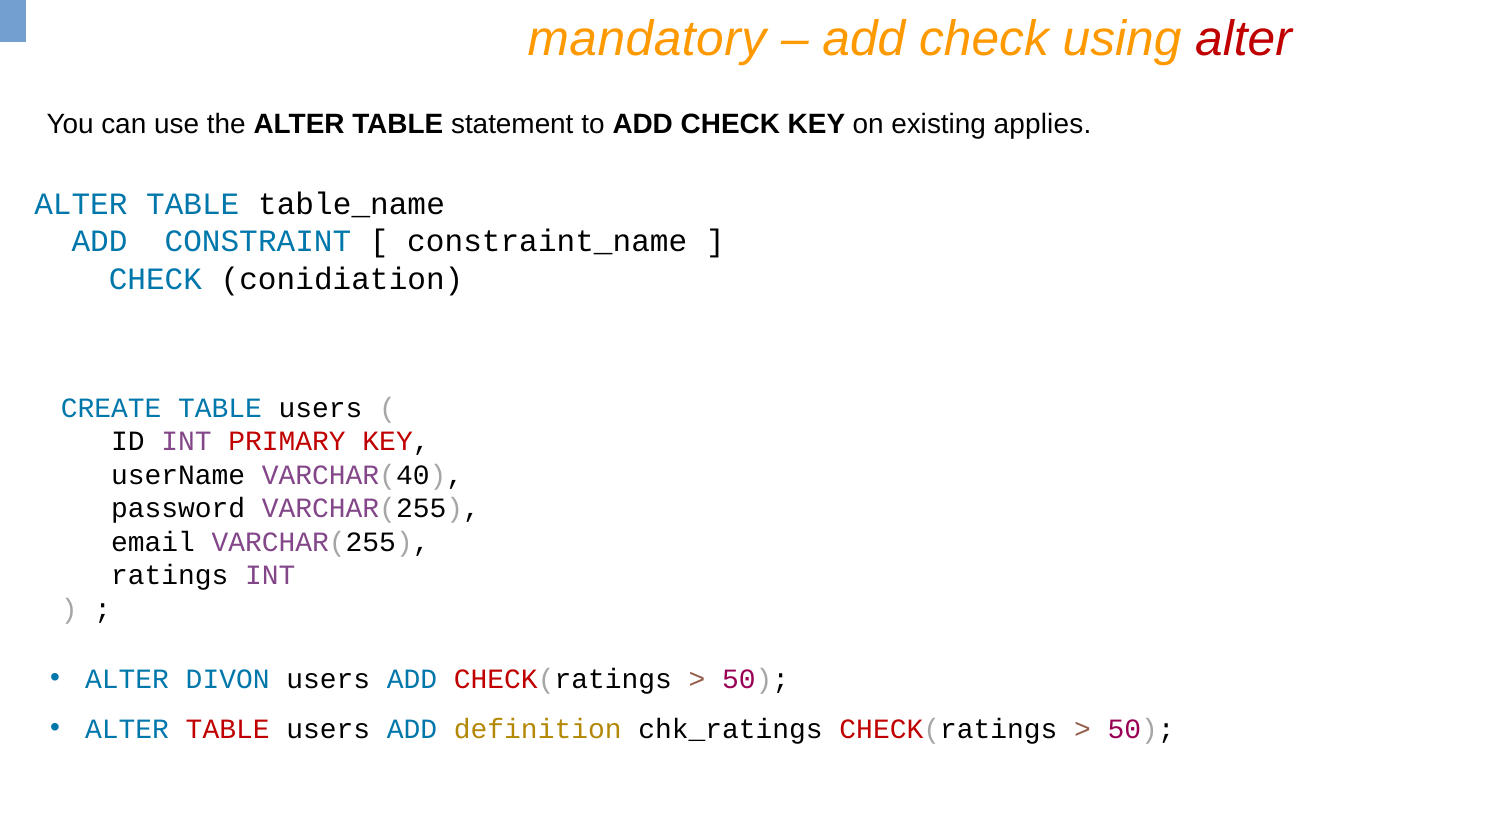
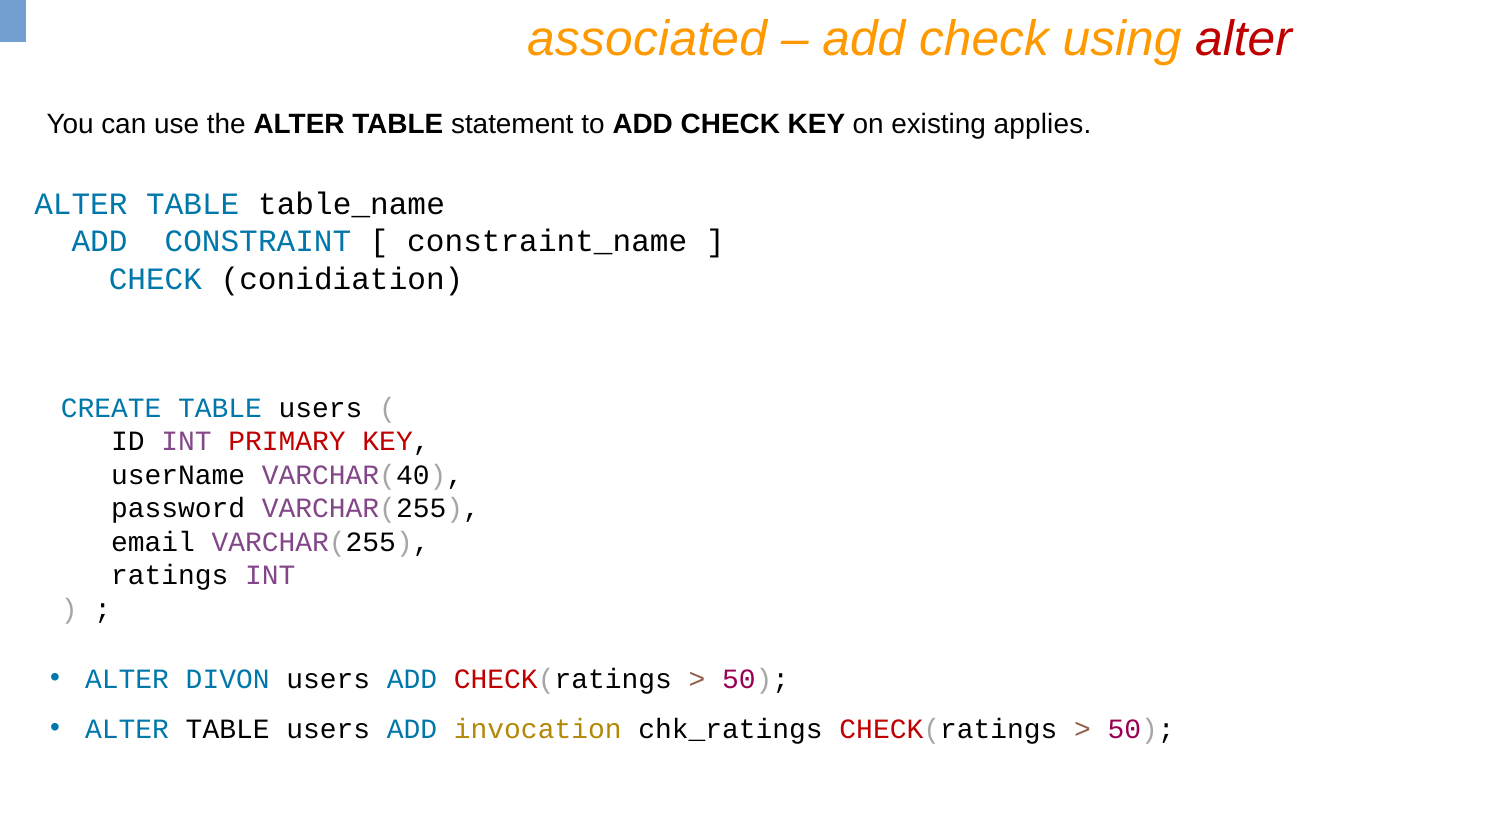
mandatory: mandatory -> associated
TABLE at (228, 729) colour: red -> black
definition: definition -> invocation
